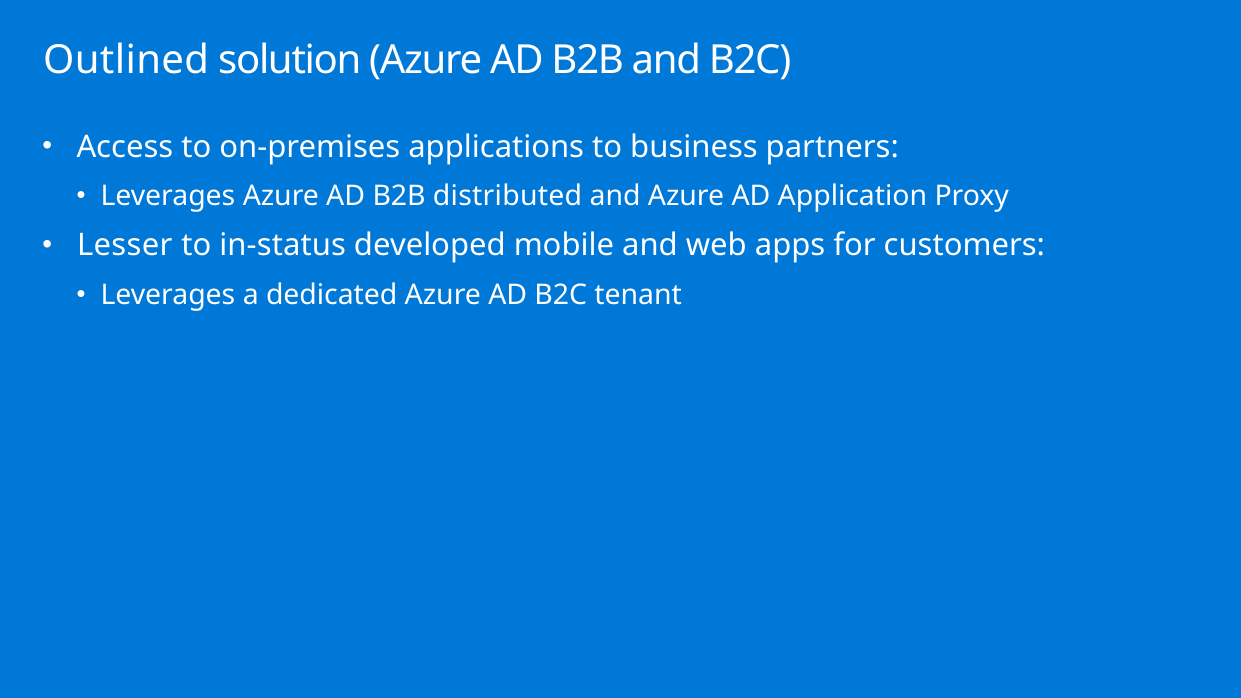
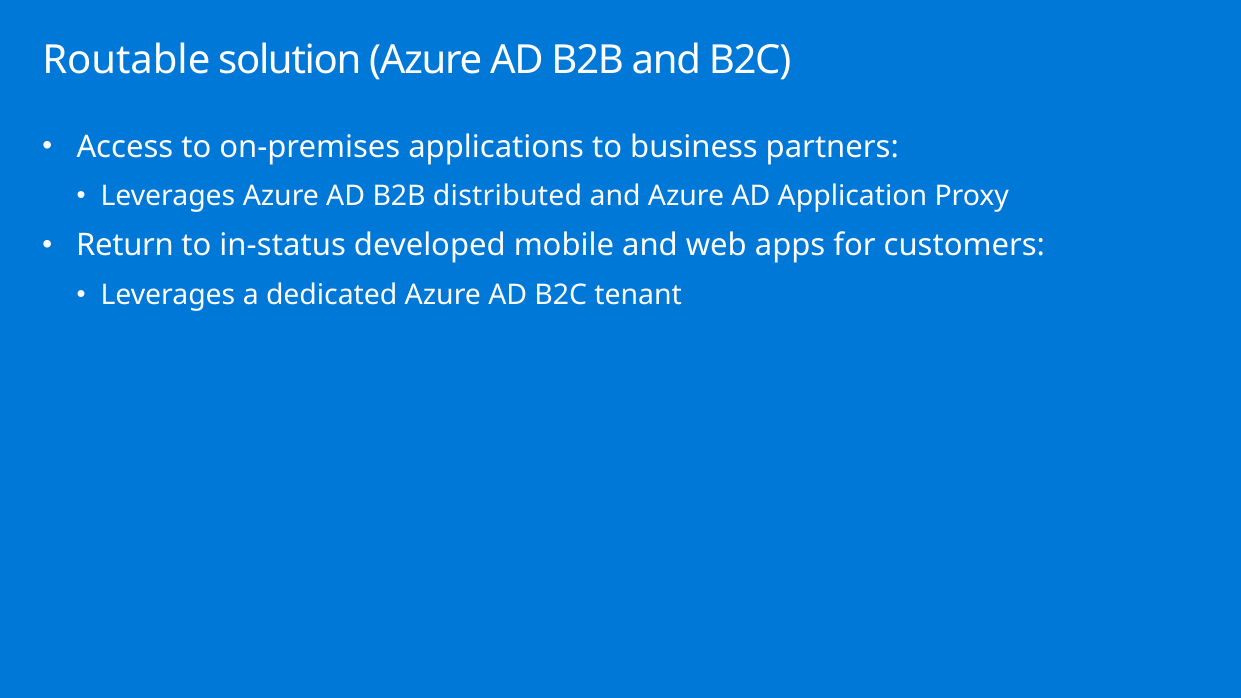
Outlined: Outlined -> Routable
Lesser: Lesser -> Return
